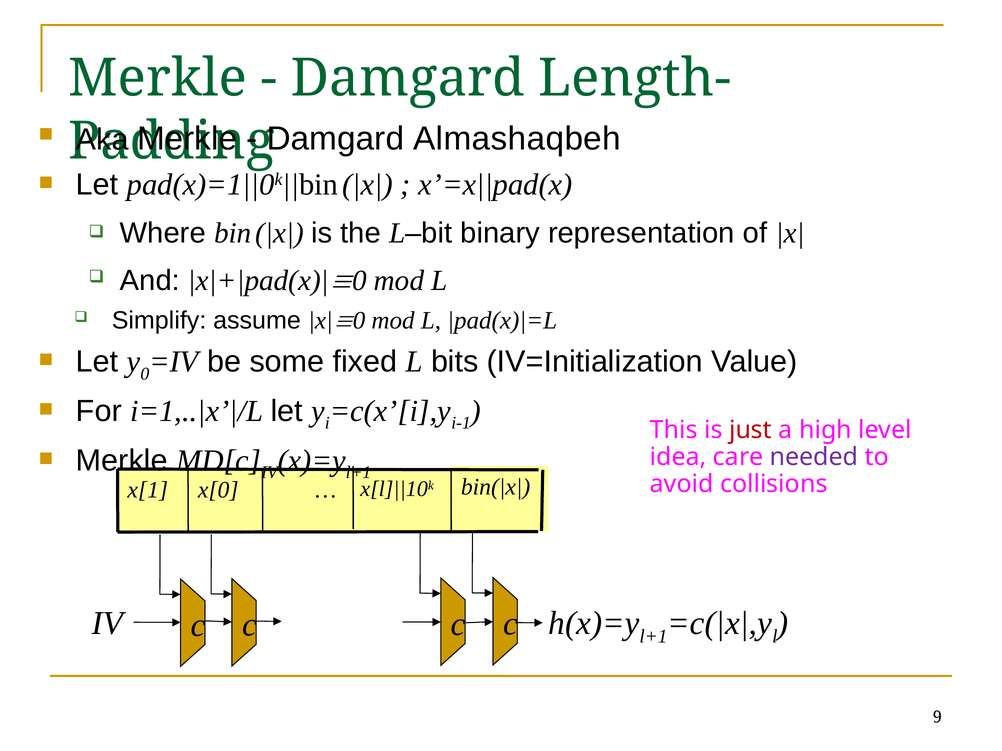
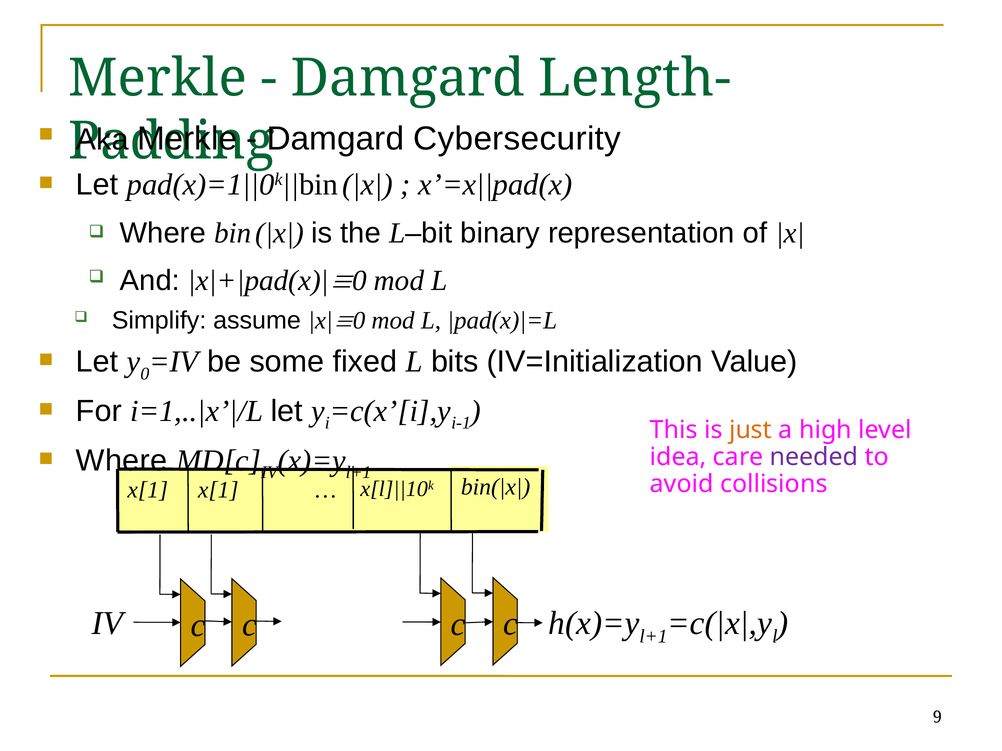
Almashaqbeh: Almashaqbeh -> Cybersecurity
just colour: red -> orange
Merkle at (122, 461): Merkle -> Where
x[0 at (218, 490): x[0 -> x[1
